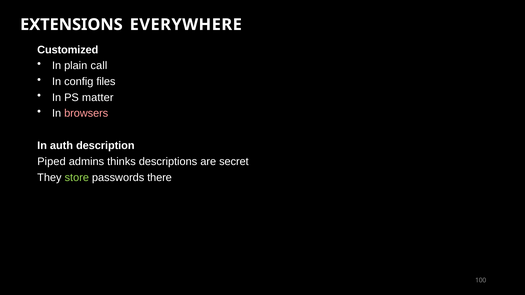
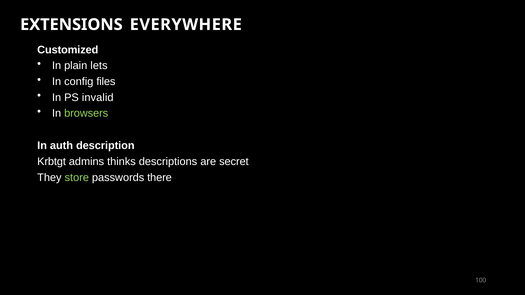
call: call -> lets
matter: matter -> invalid
browsers colour: pink -> light green
Piped: Piped -> Krbtgt
